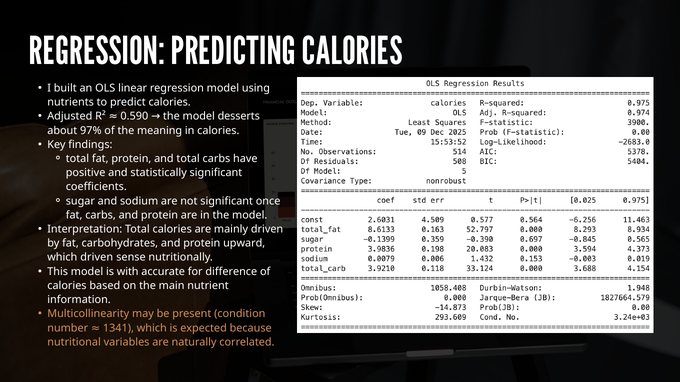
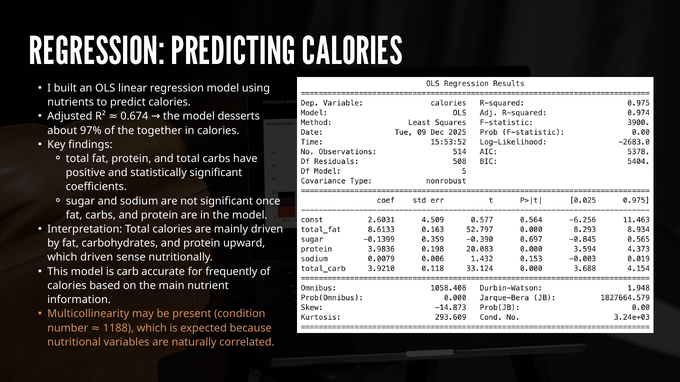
0.590: 0.590 -> 0.674
meaning: meaning -> together
with: with -> carb
difference: difference -> frequently
1341: 1341 -> 1188
